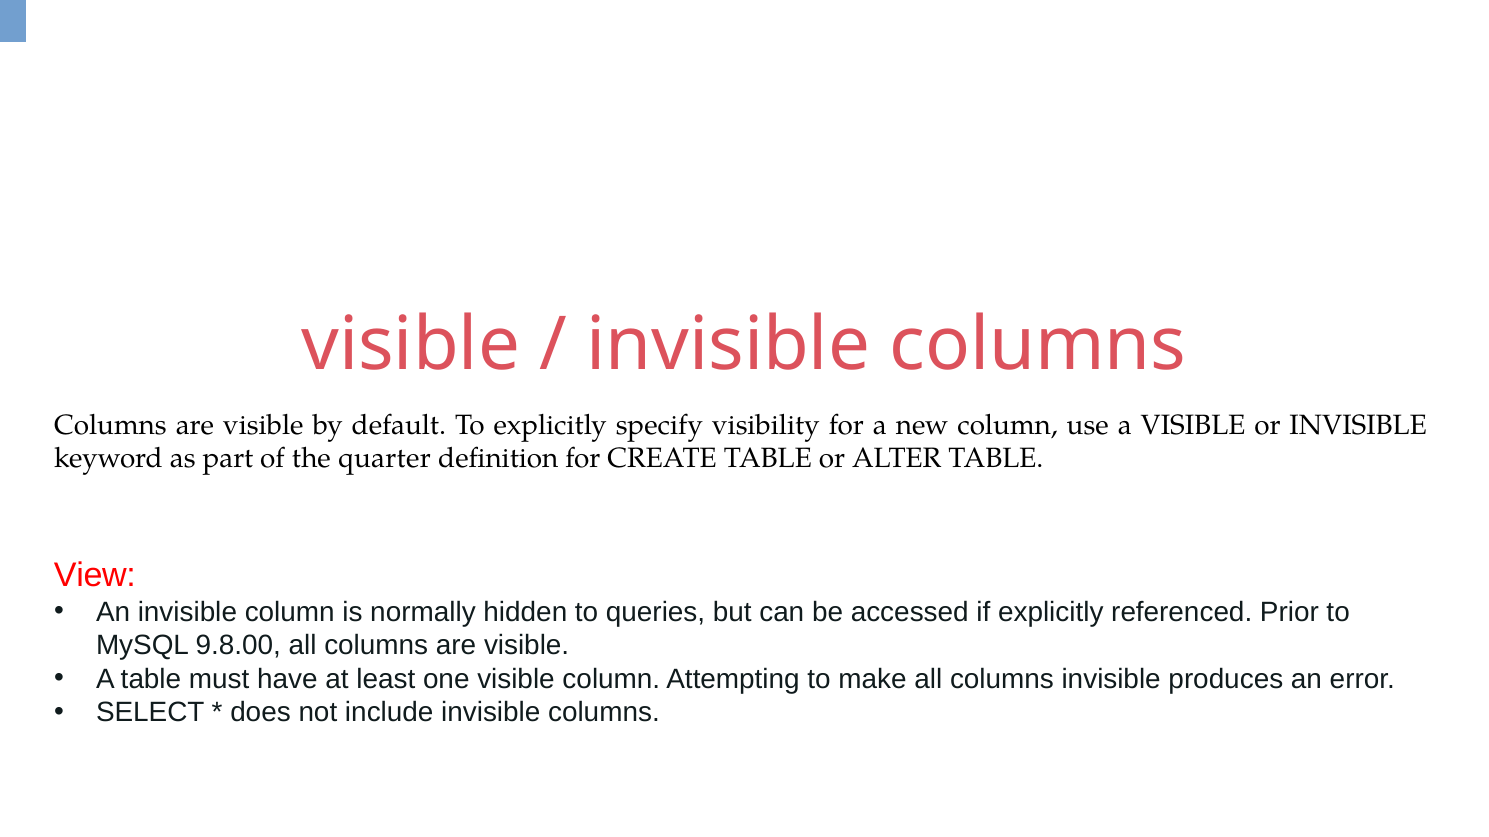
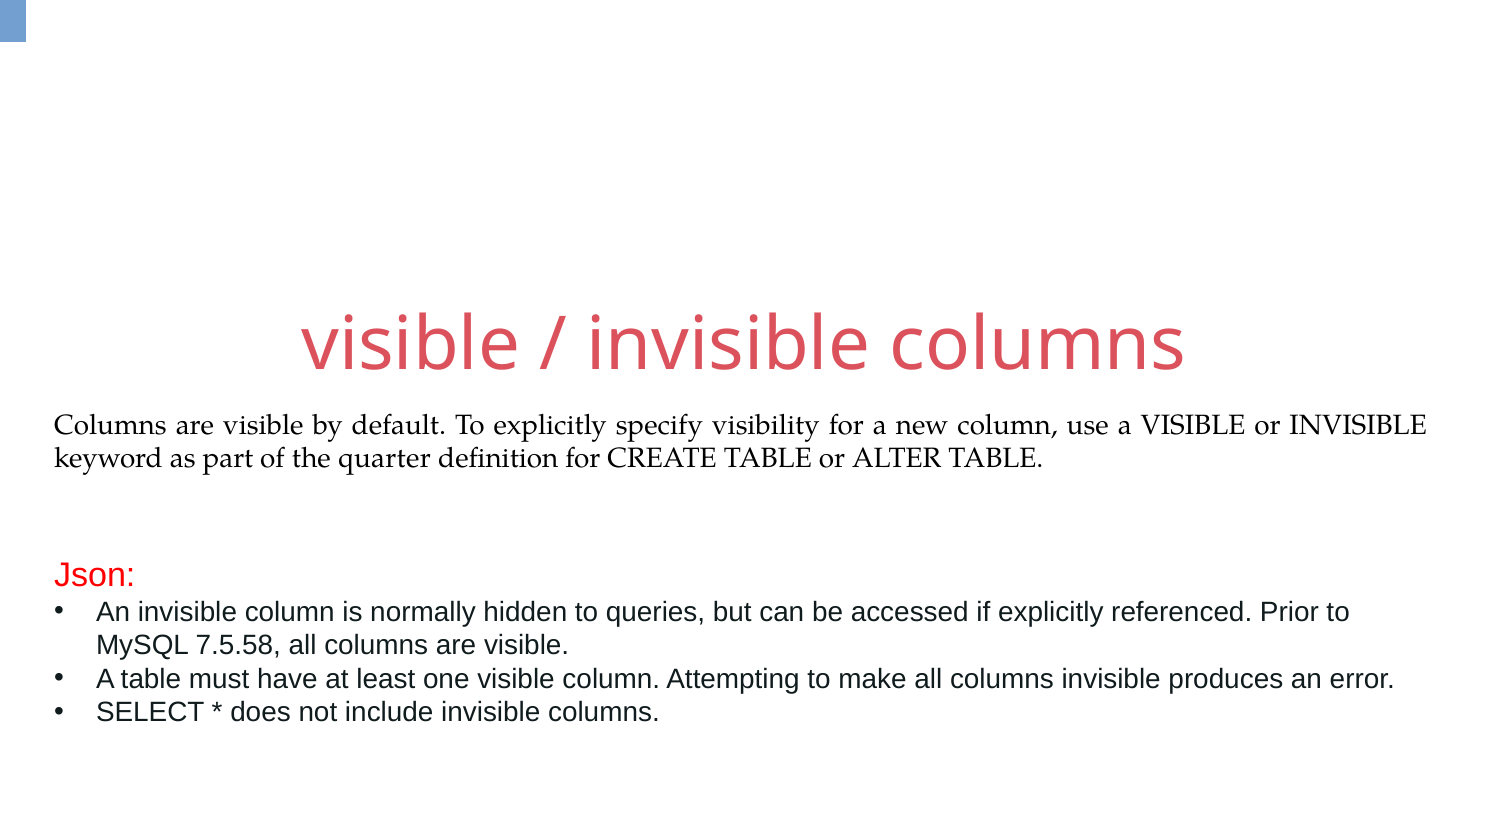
View: View -> Json
9.8.00: 9.8.00 -> 7.5.58
